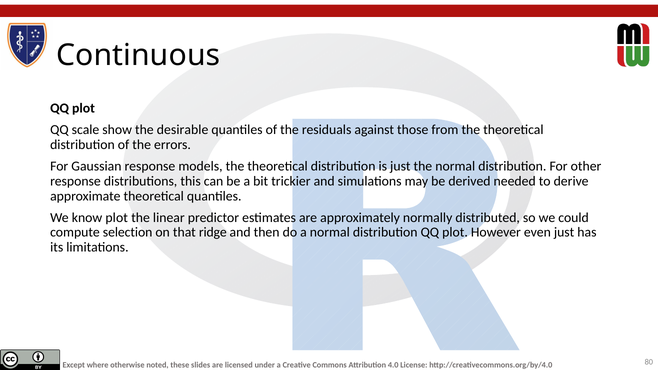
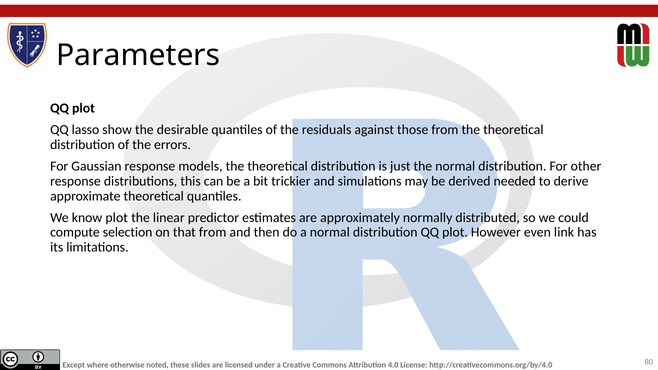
Continuous: Continuous -> Parameters
scale: scale -> lasso
that ridge: ridge -> from
even just: just -> link
